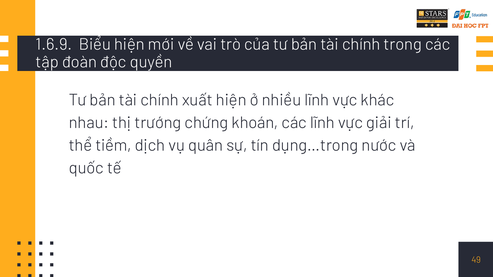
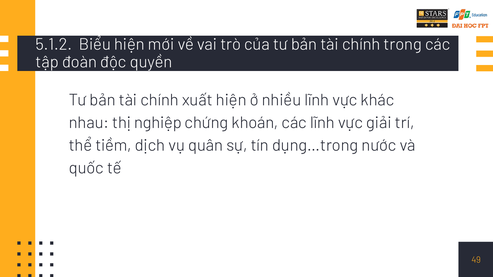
1.6.9: 1.6.9 -> 5.1.2
trướng: trướng -> nghiệp
